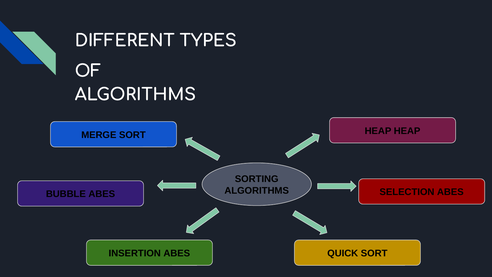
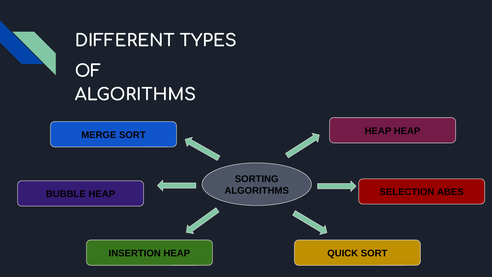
BUBBLE ABES: ABES -> HEAP
INSERTION ABES: ABES -> HEAP
